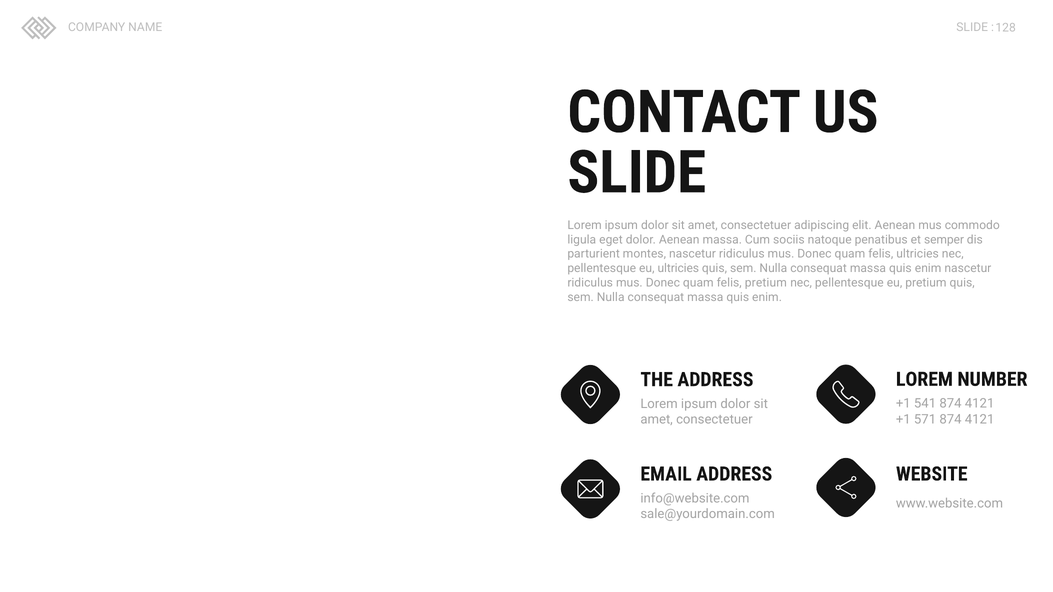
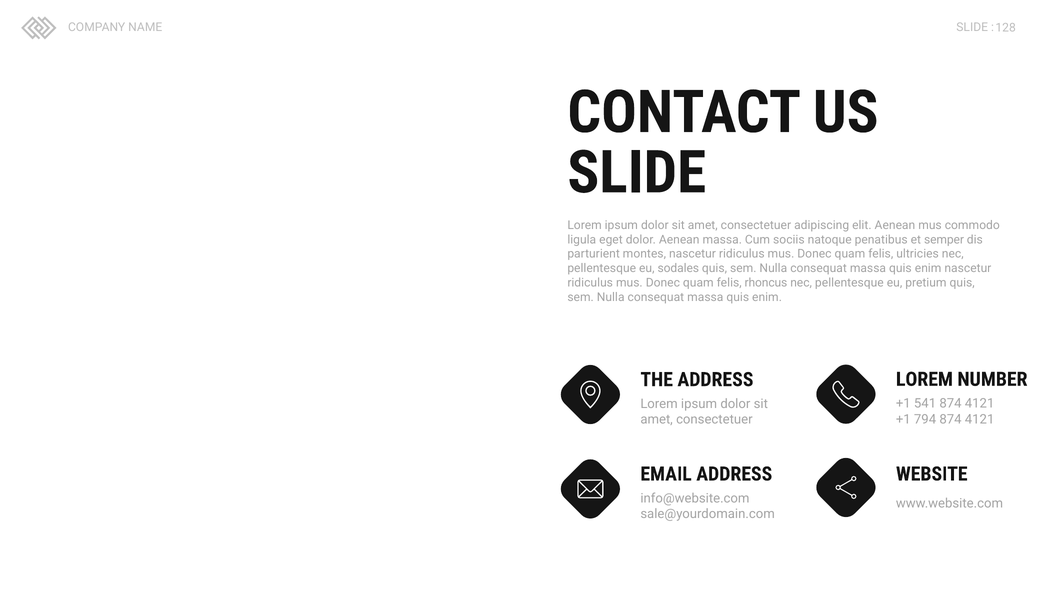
eu ultricies: ultricies -> sodales
felis pretium: pretium -> rhoncus
571: 571 -> 794
